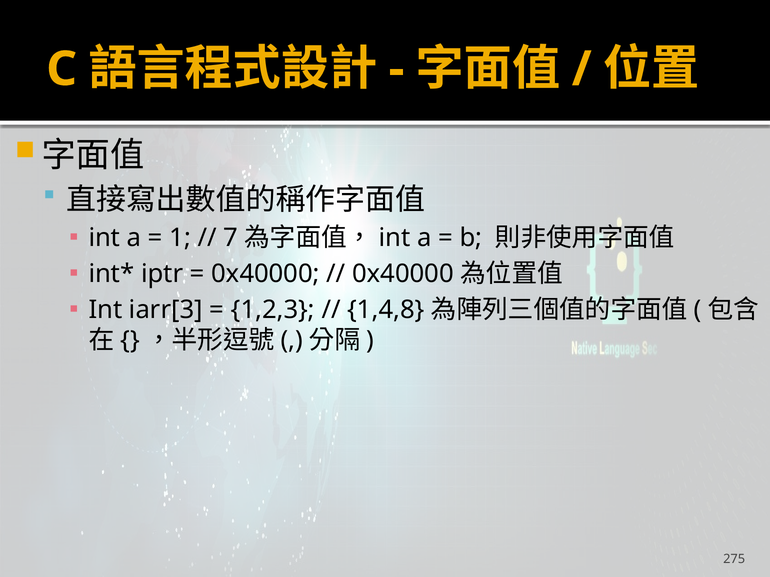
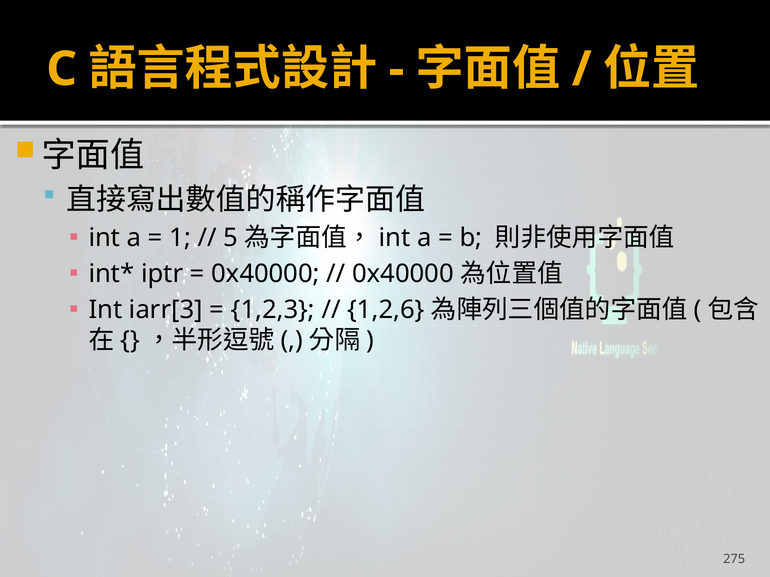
7: 7 -> 5
1,4,8: 1,4,8 -> 1,2,6
